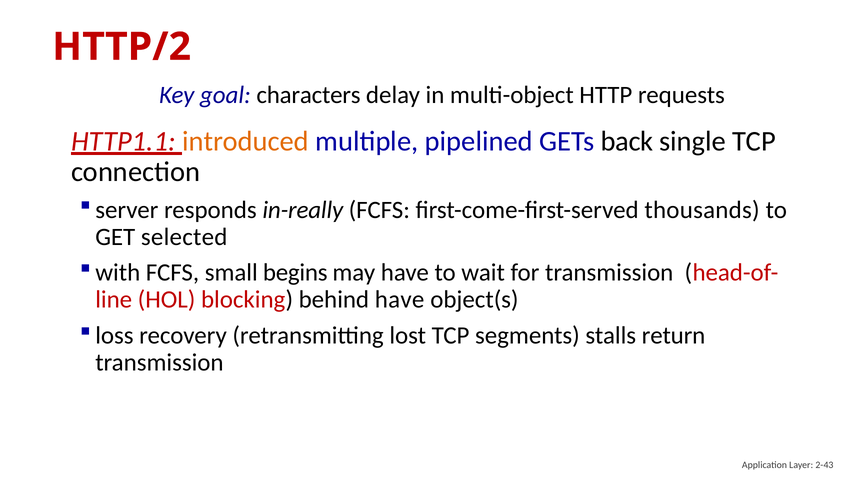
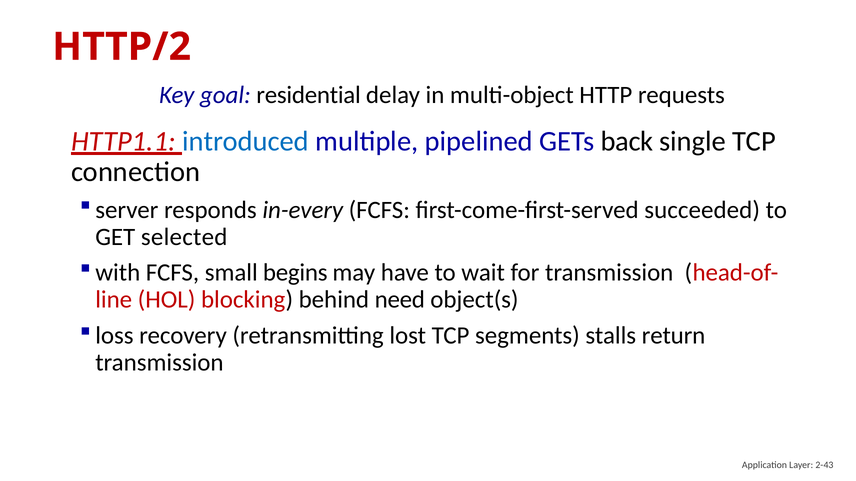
characters: characters -> residential
introduced colour: orange -> blue
in-really: in-really -> in-every
thousands: thousands -> succeeded
behind have: have -> need
